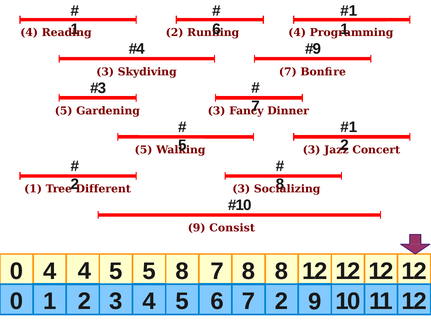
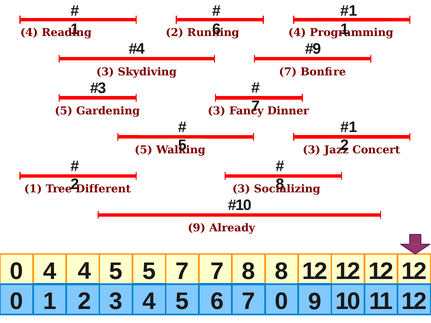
Consist: Consist -> Already
5 8: 8 -> 7
7 2: 2 -> 0
